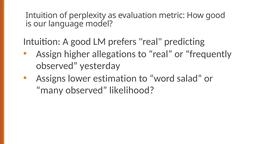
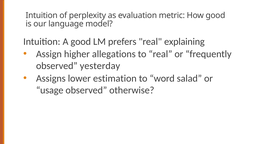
predicting: predicting -> explaining
many: many -> usage
likelihood: likelihood -> otherwise
